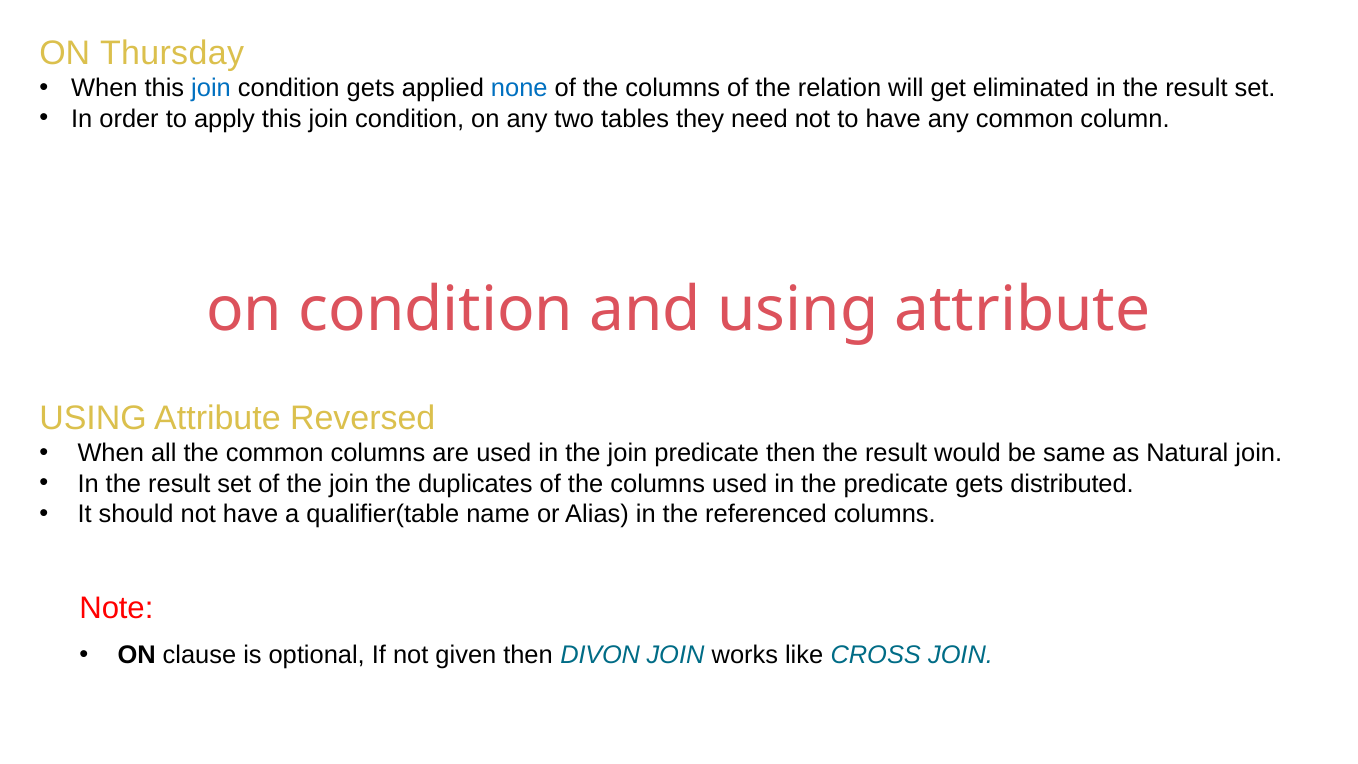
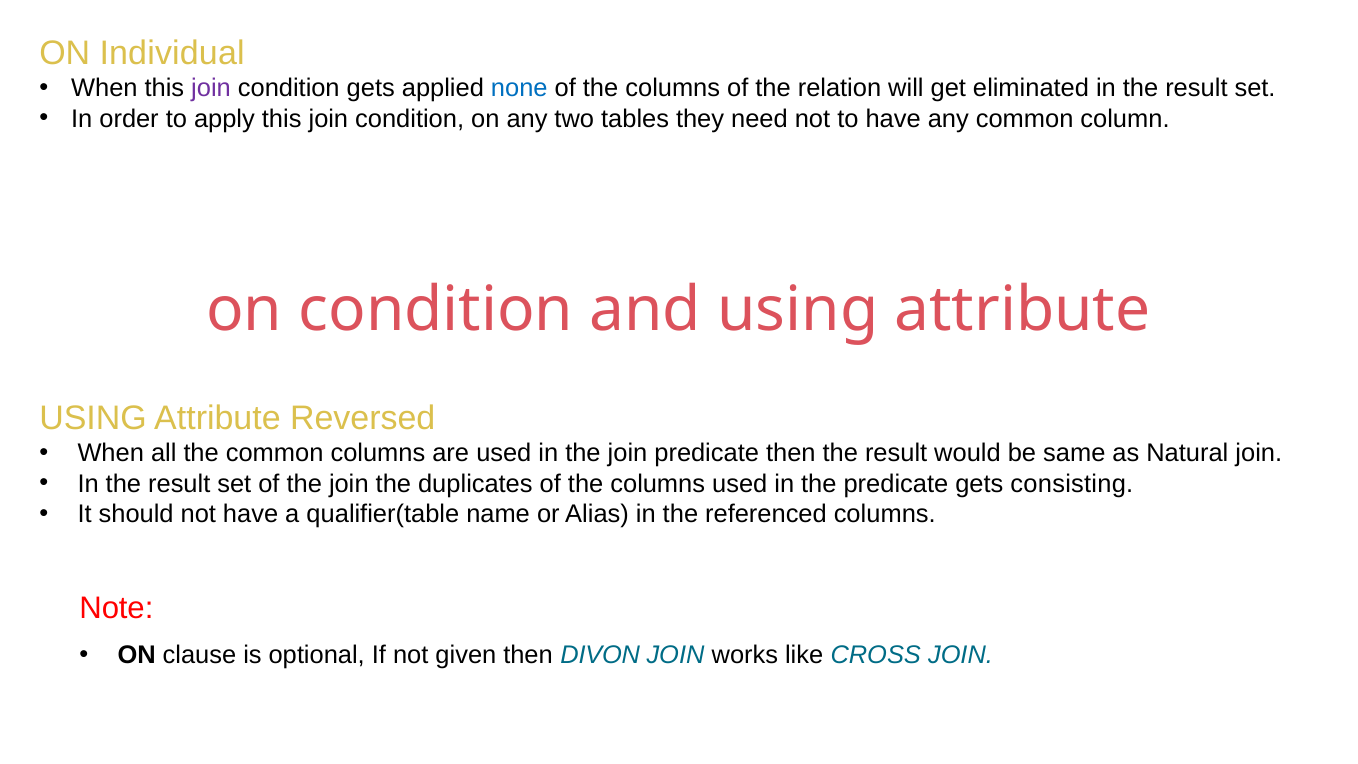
Thursday: Thursday -> Individual
join at (211, 88) colour: blue -> purple
distributed: distributed -> consisting
